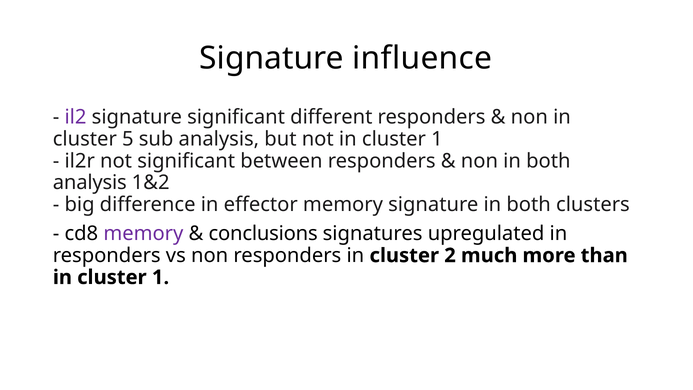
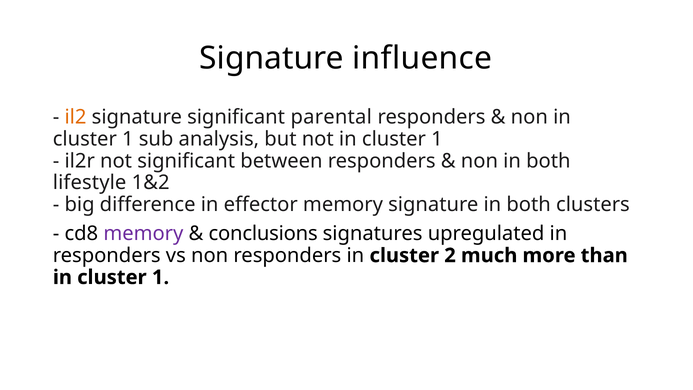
il2 colour: purple -> orange
different: different -> parental
5 at (128, 139): 5 -> 1
analysis at (90, 183): analysis -> lifestyle
